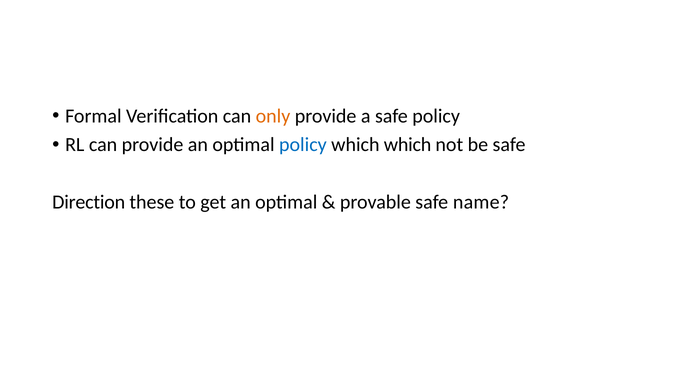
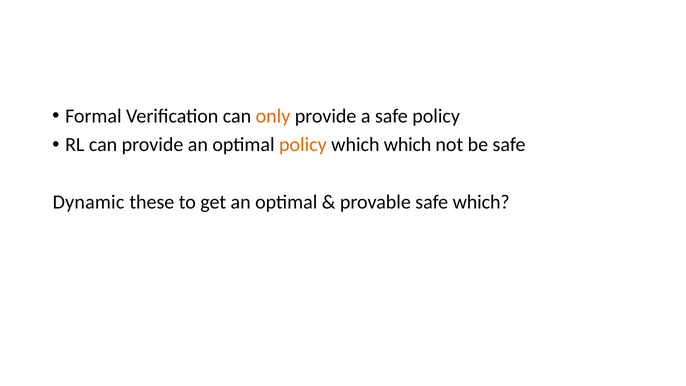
policy at (303, 145) colour: blue -> orange
Direction: Direction -> Dynamic
safe name: name -> which
